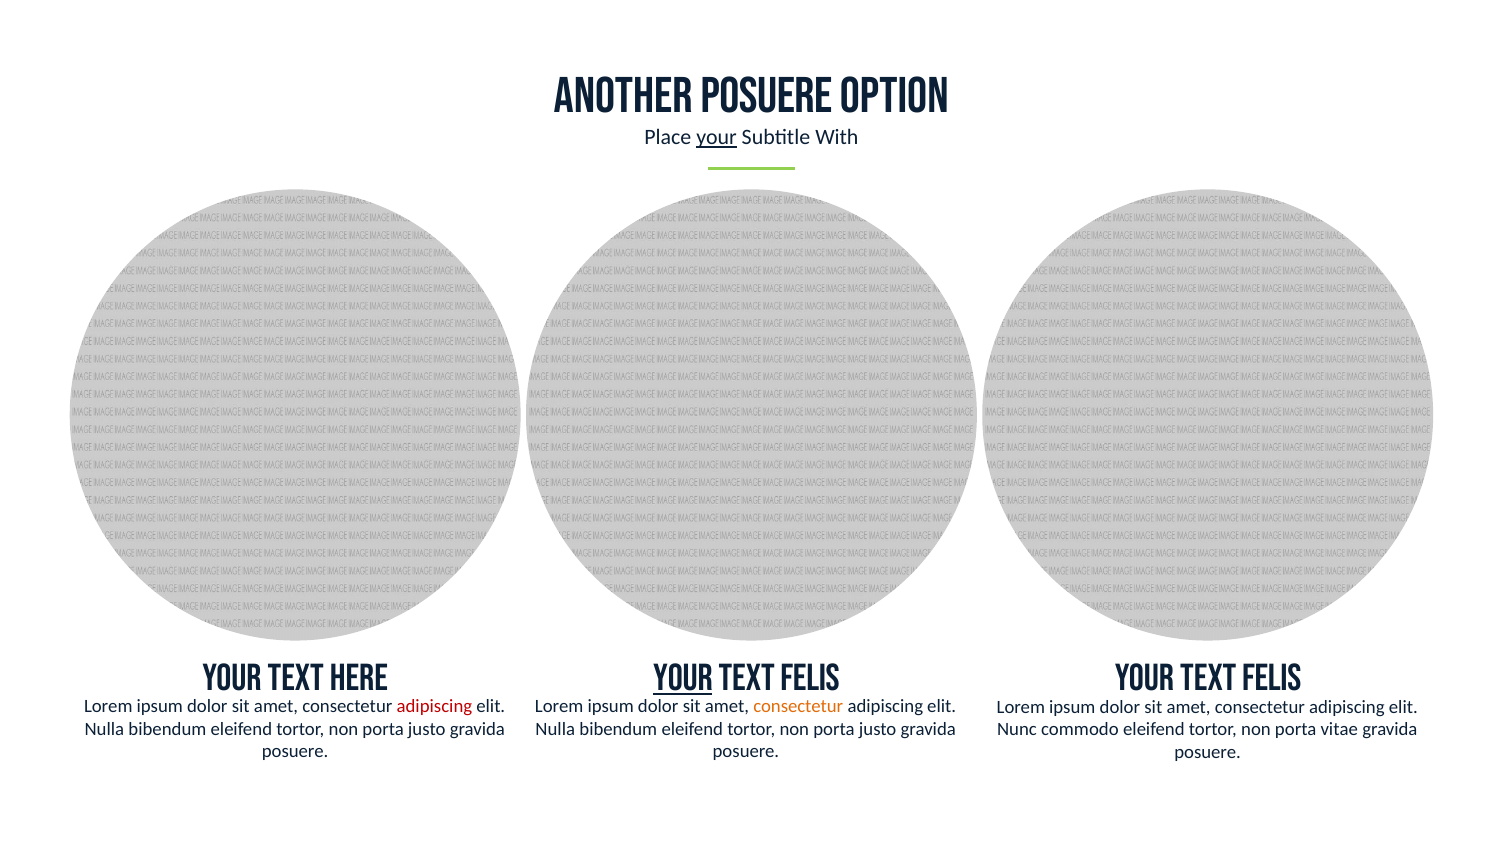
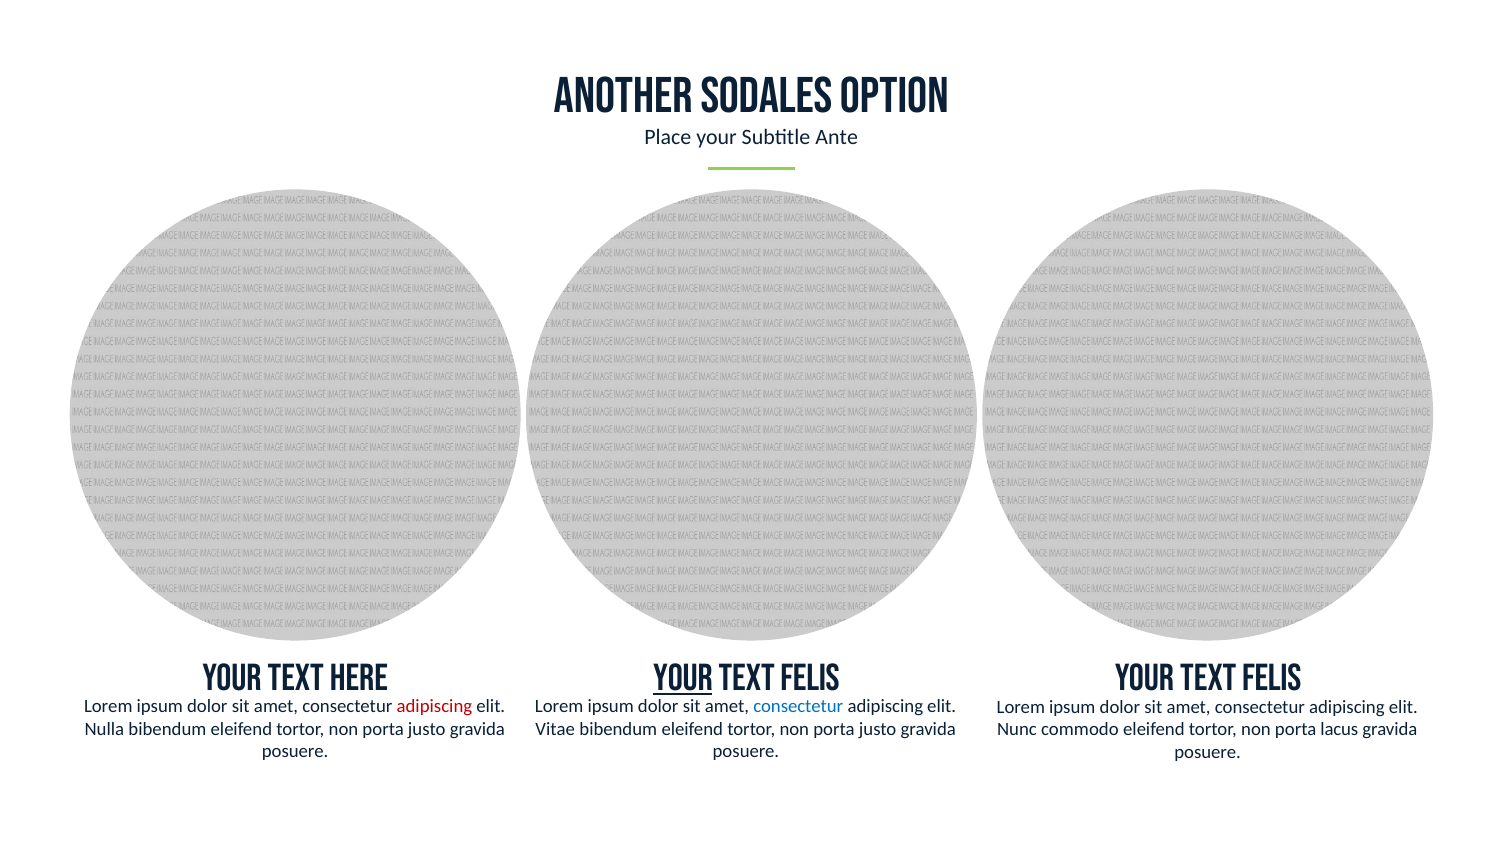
Another posuere: posuere -> sodales
your at (717, 137) underline: present -> none
With: With -> Ante
consectetur at (798, 706) colour: orange -> blue
Nulla at (555, 729): Nulla -> Vitae
vitae: vitae -> lacus
